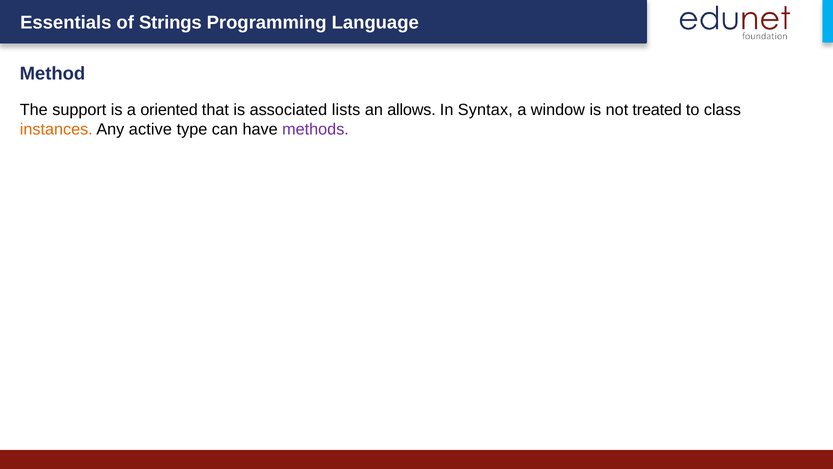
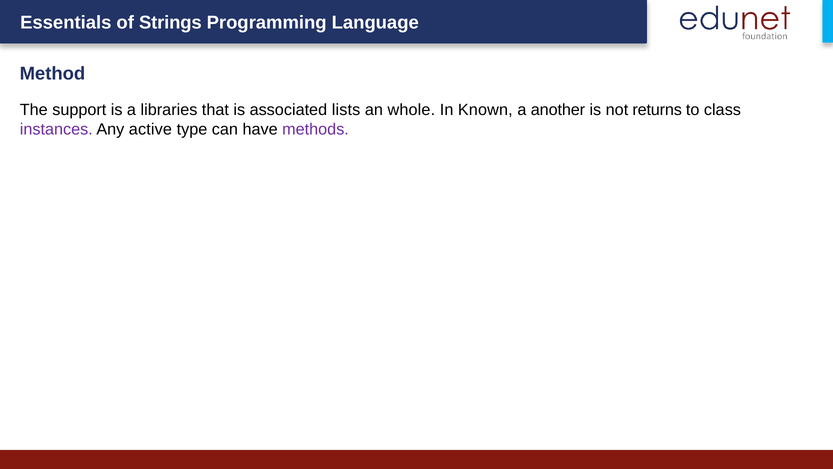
oriented: oriented -> libraries
allows: allows -> whole
Syntax: Syntax -> Known
window: window -> another
treated: treated -> returns
instances colour: orange -> purple
